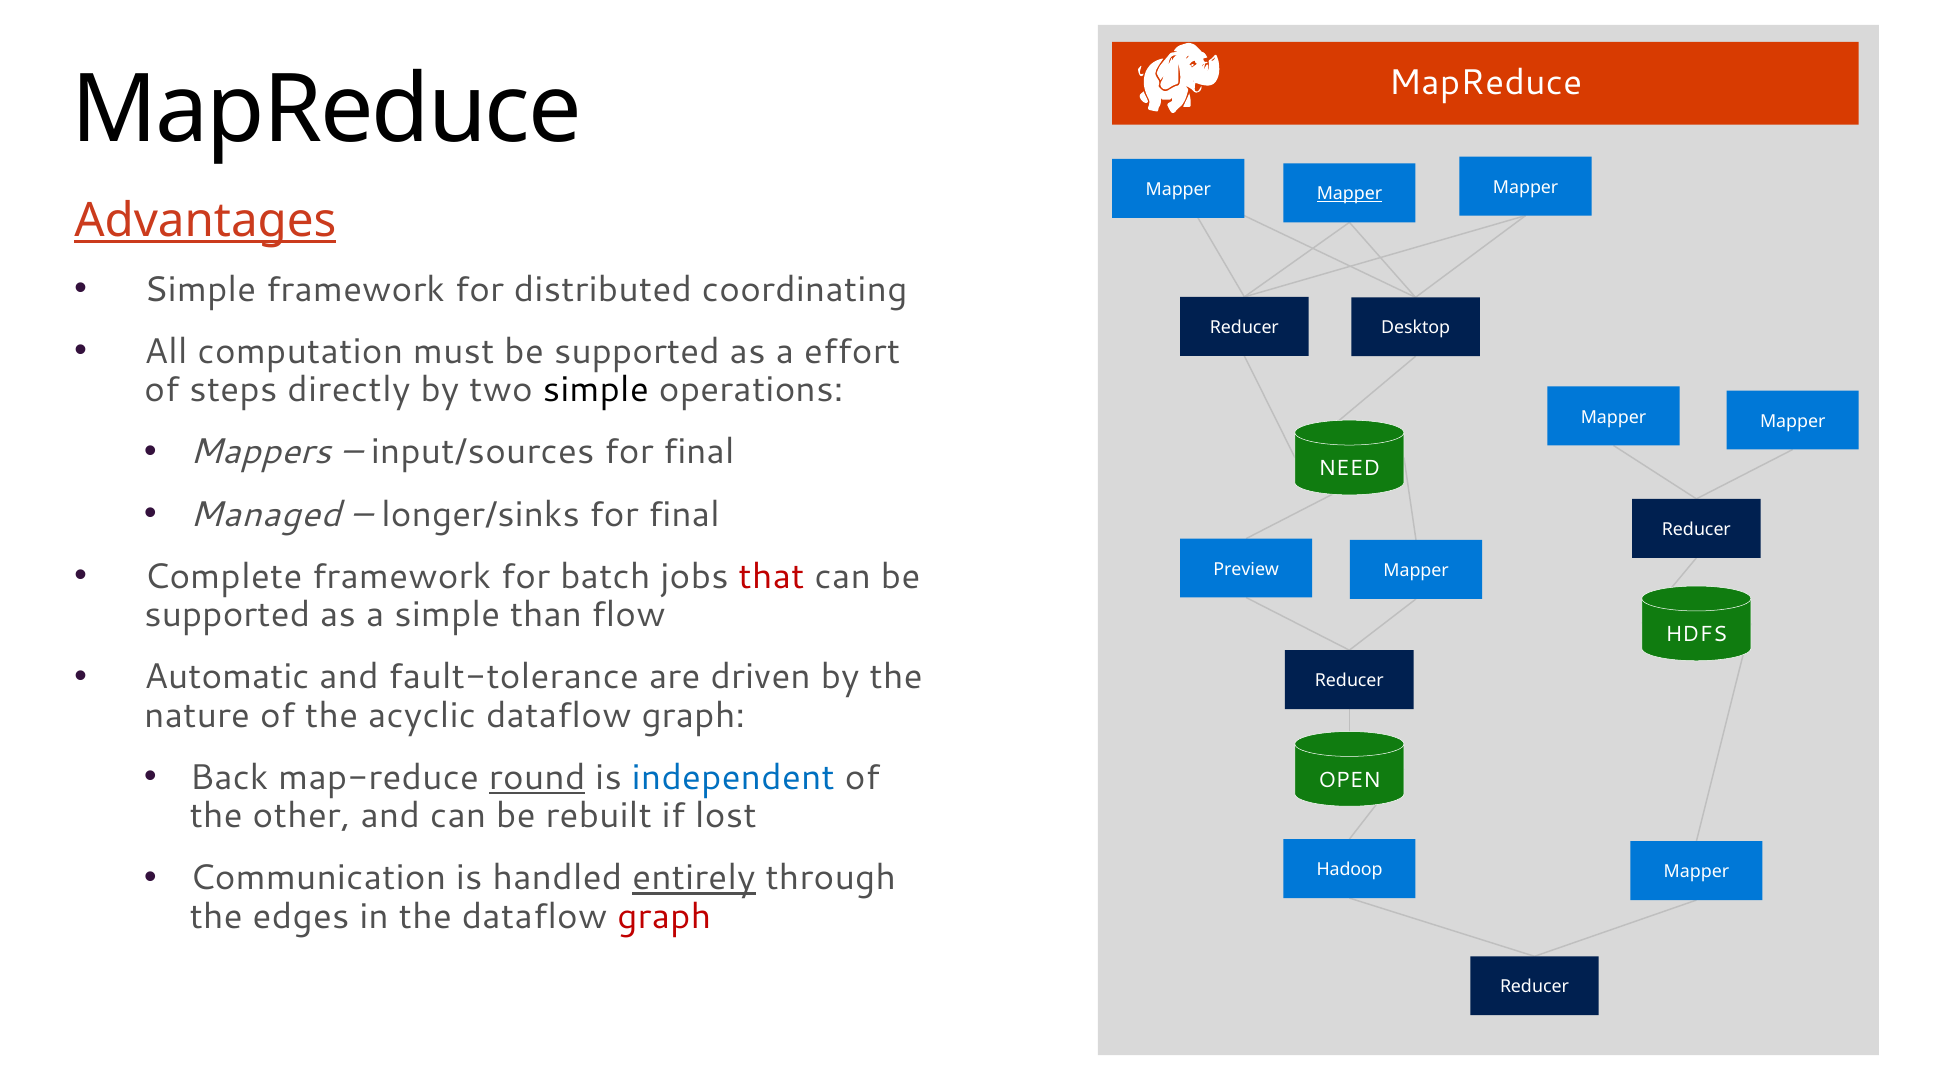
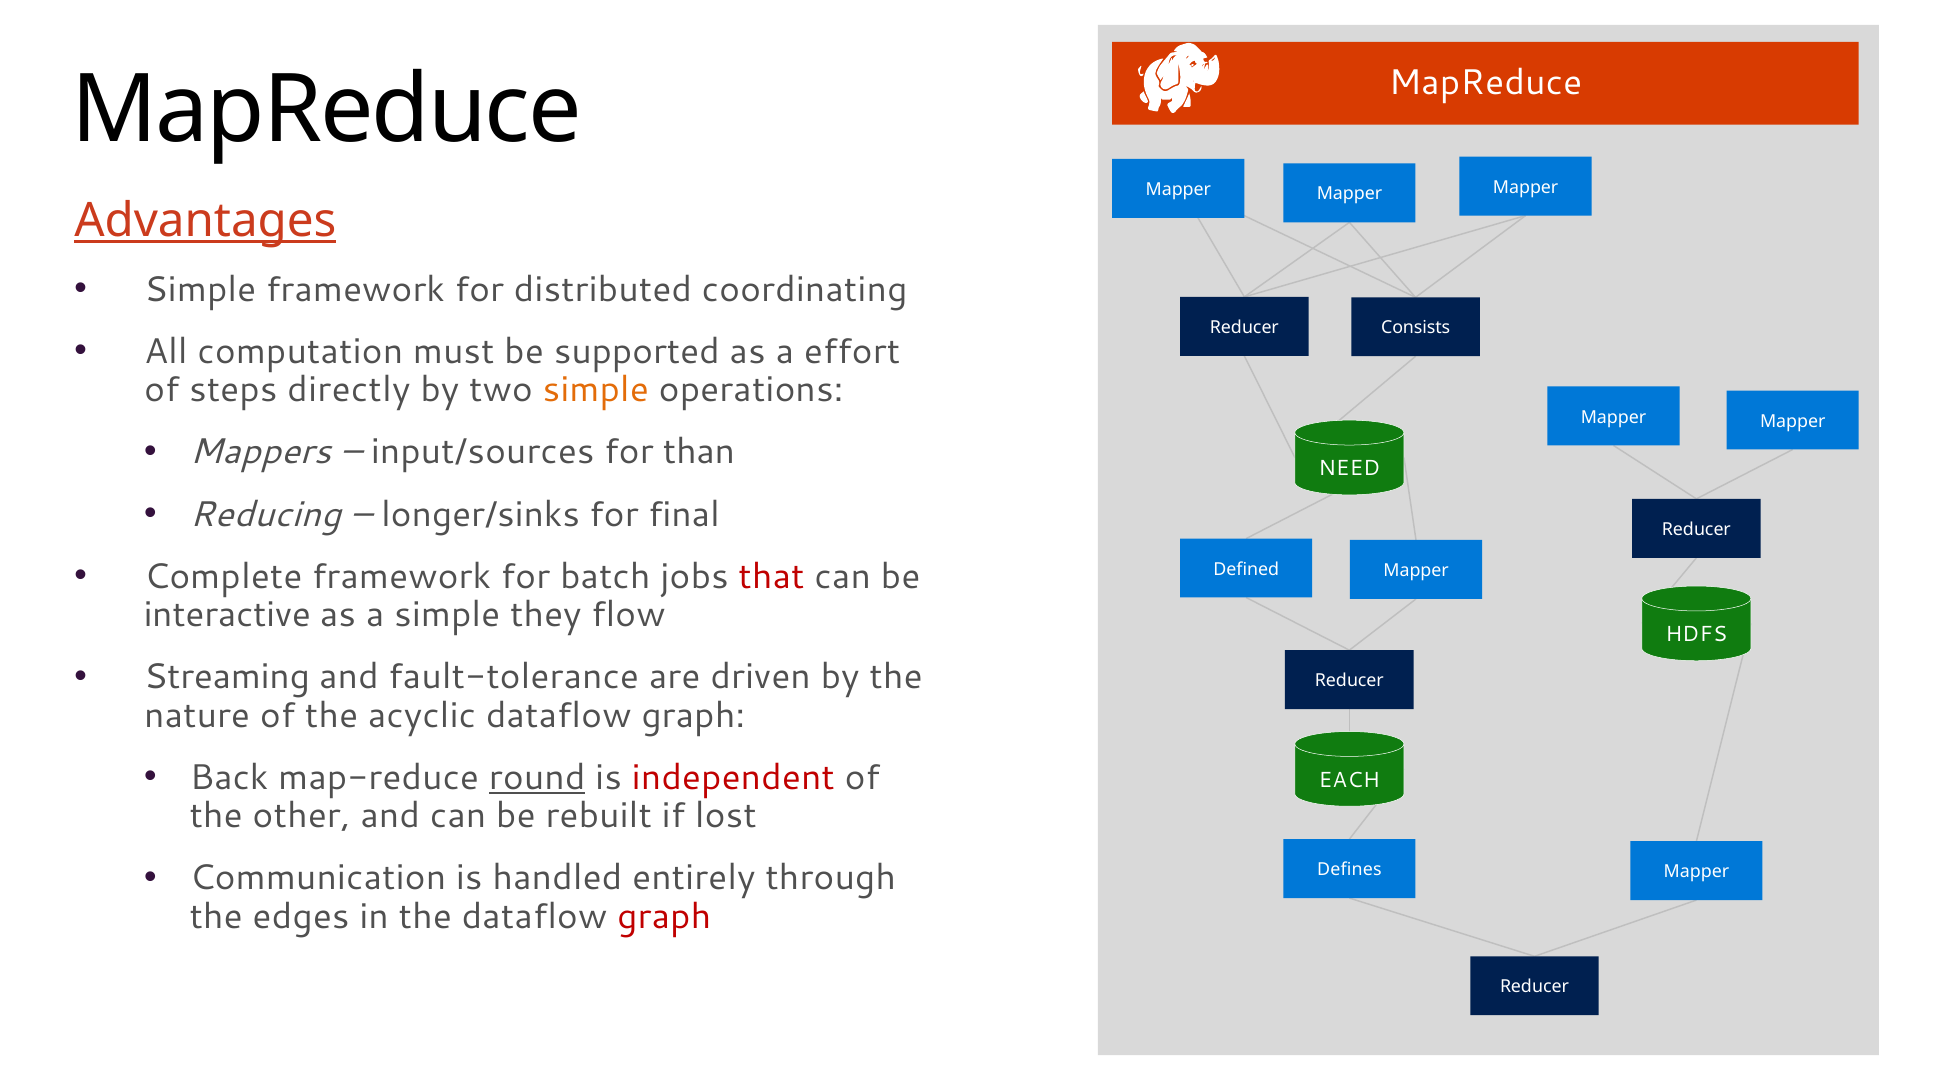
Mapper at (1350, 194) underline: present -> none
Desktop: Desktop -> Consists
simple at (596, 390) colour: black -> orange
input/sources for final: final -> than
Managed: Managed -> Reducing
Preview: Preview -> Defined
supported at (227, 615): supported -> interactive
than: than -> they
Automatic: Automatic -> Streaming
independent colour: blue -> red
OPEN: OPEN -> EACH
entirely underline: present -> none
Hadoop: Hadoop -> Defines
